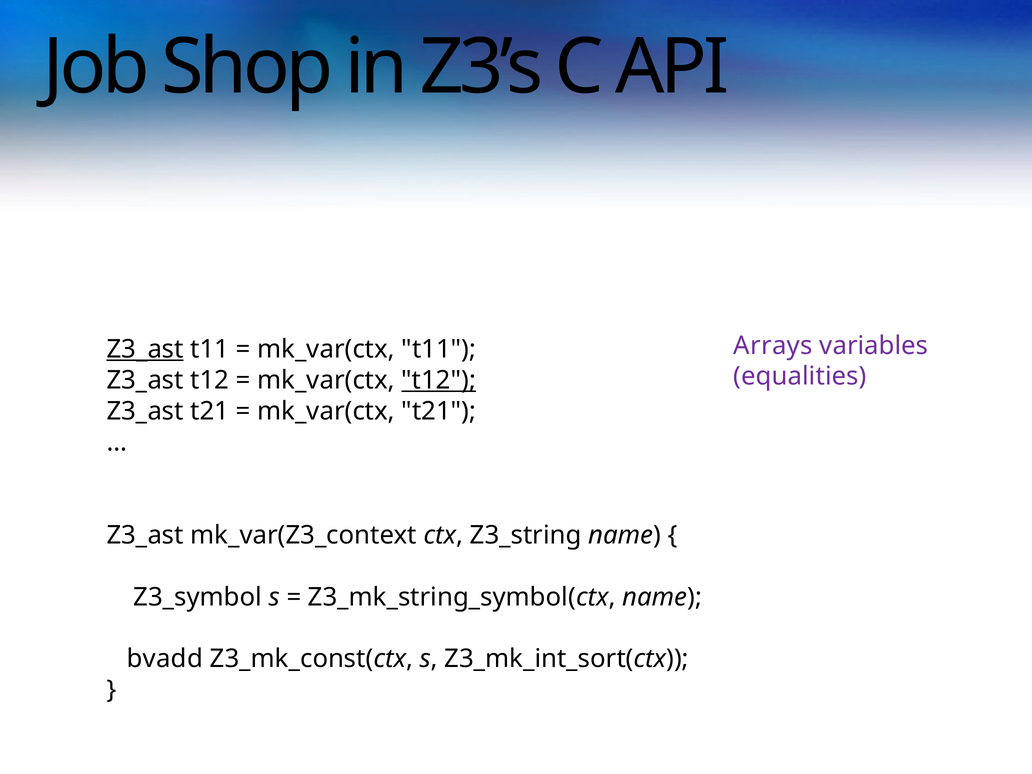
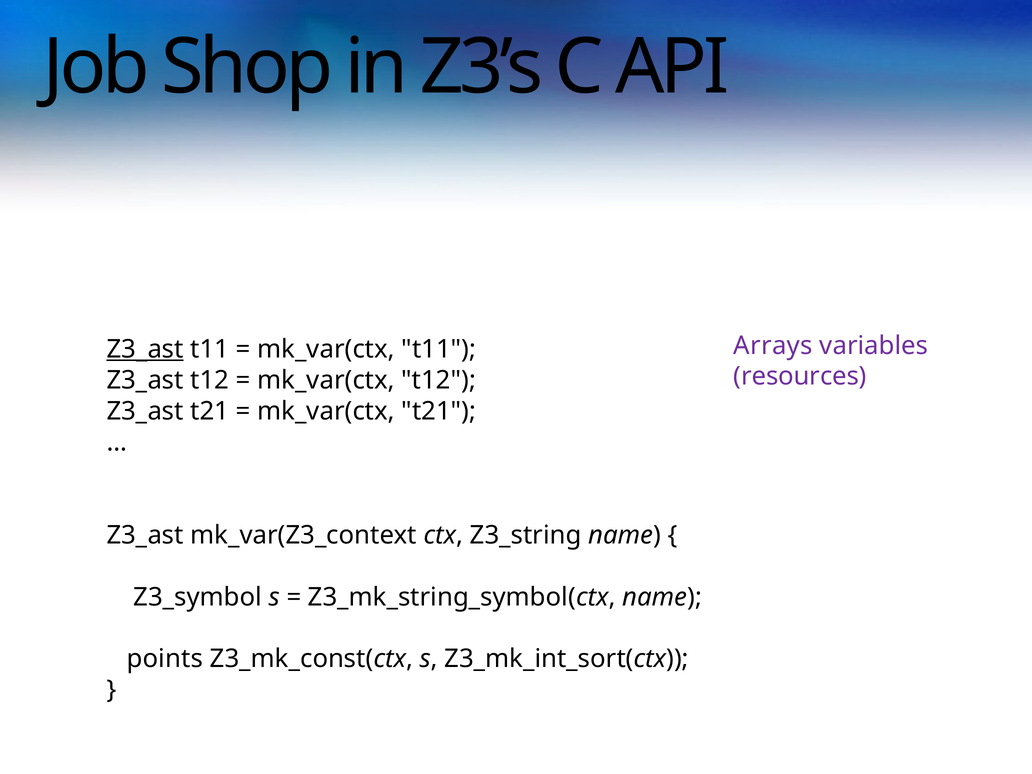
equalities: equalities -> resources
t12 at (439, 380) underline: present -> none
bvadd: bvadd -> points
